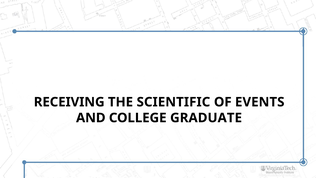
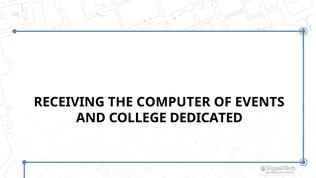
SCIENTIFIC: SCIENTIFIC -> COMPUTER
GRADUATE: GRADUATE -> DEDICATED
